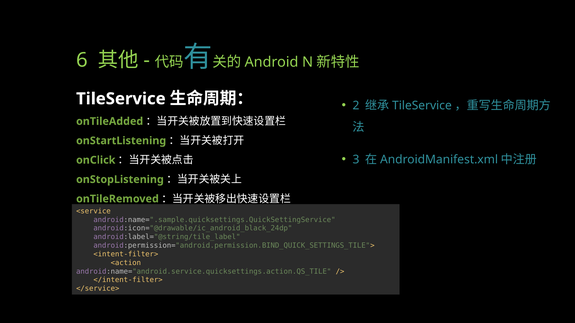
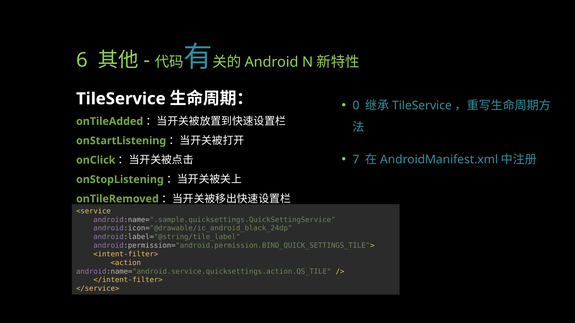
2: 2 -> 0
3: 3 -> 7
